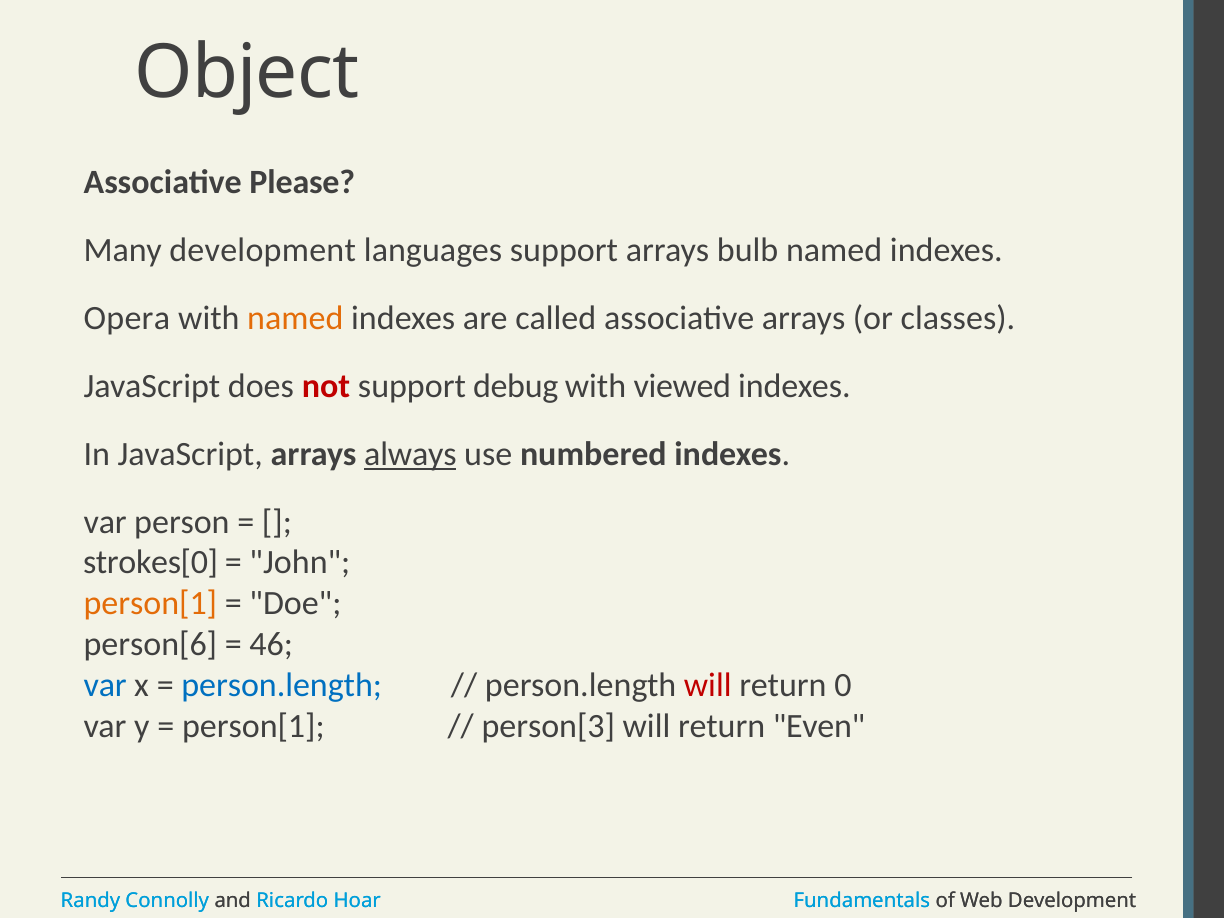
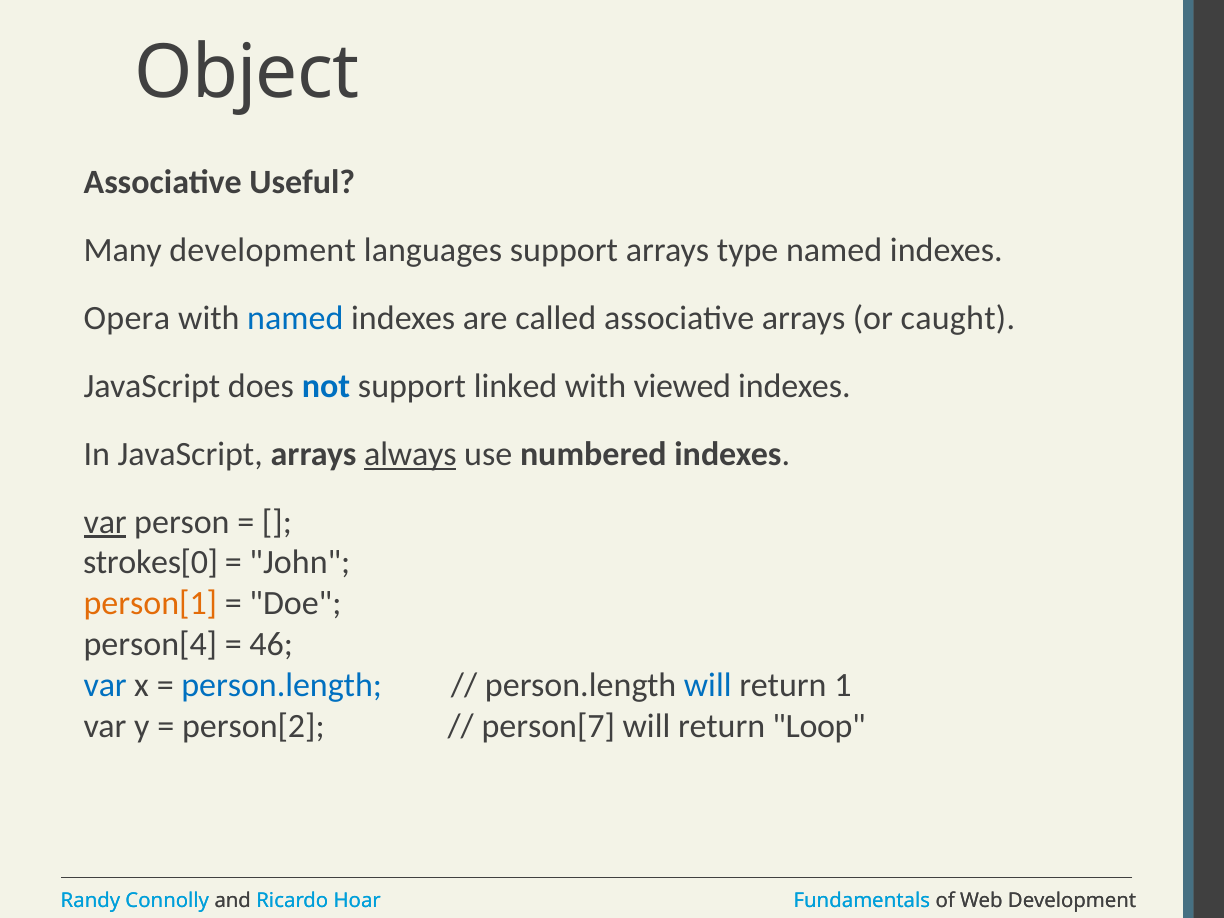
Please: Please -> Useful
bulb: bulb -> type
named at (295, 318) colour: orange -> blue
classes: classes -> caught
not colour: red -> blue
debug: debug -> linked
var at (105, 522) underline: none -> present
person[6: person[6 -> person[4
will at (708, 685) colour: red -> blue
0: 0 -> 1
person[1 at (253, 726): person[1 -> person[2
person[3: person[3 -> person[7
Even: Even -> Loop
